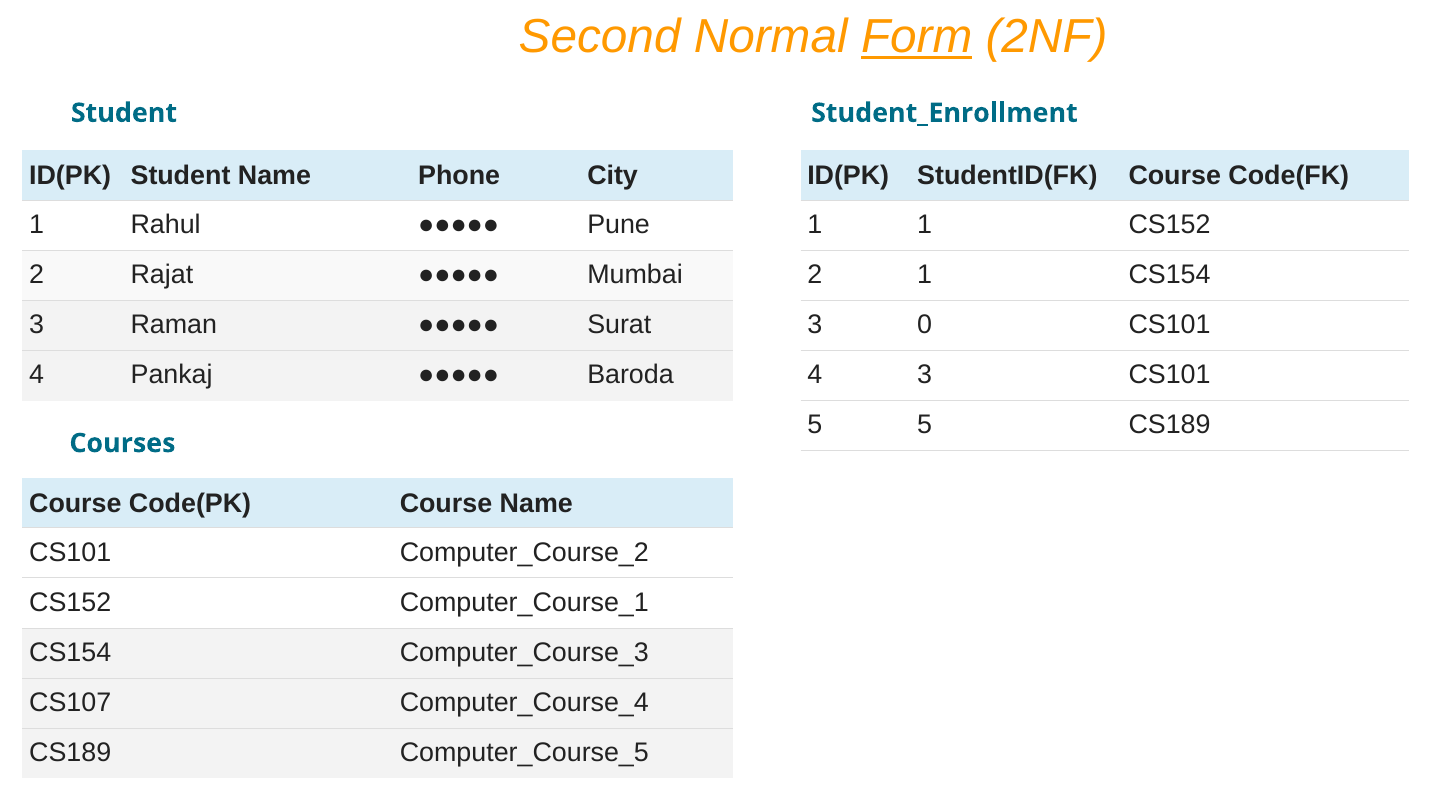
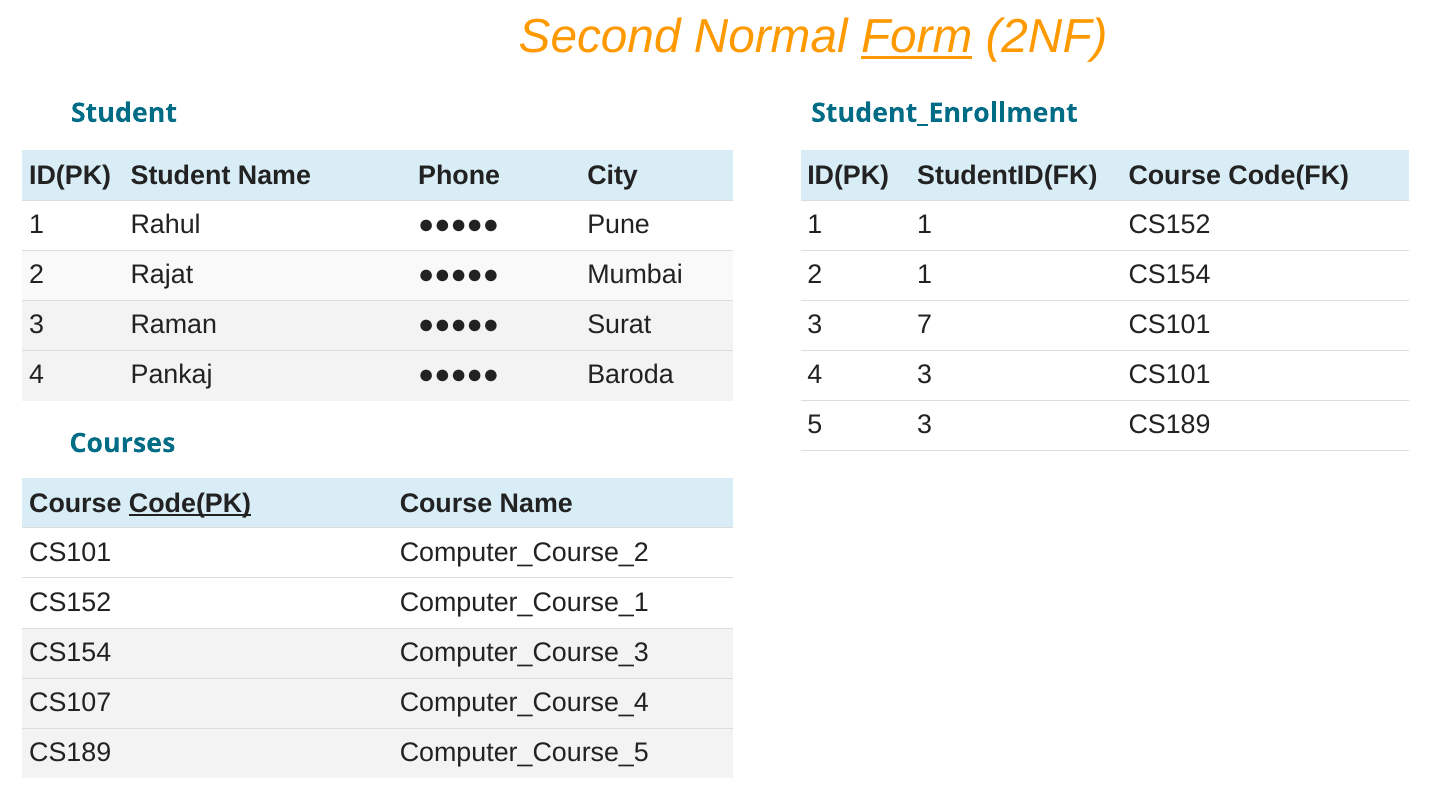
0: 0 -> 7
5 5: 5 -> 3
Code(PK underline: none -> present
